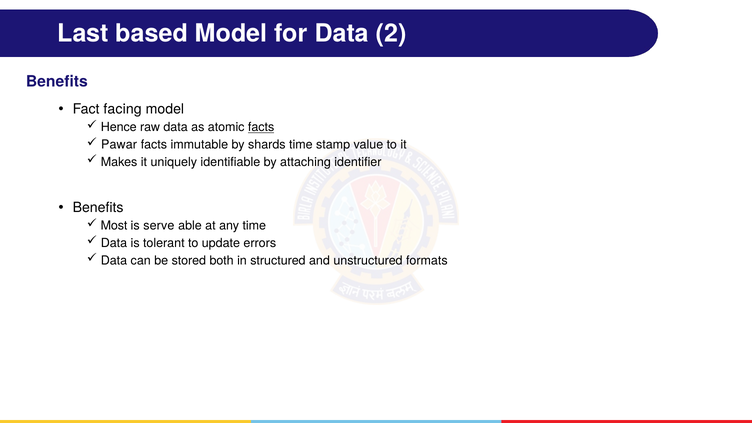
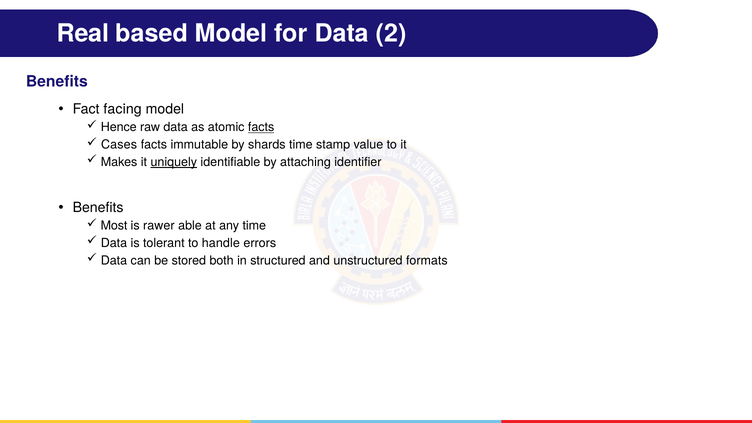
Last: Last -> Real
Pawar: Pawar -> Cases
uniquely underline: none -> present
serve: serve -> rawer
update: update -> handle
